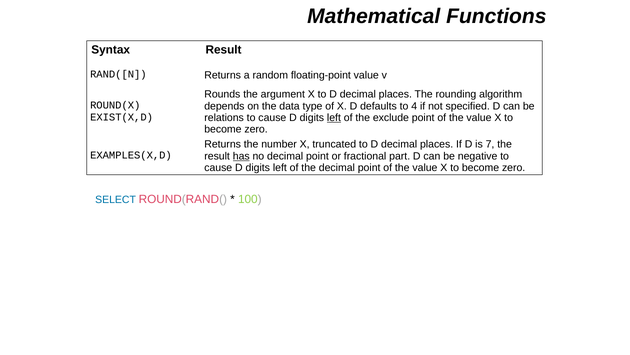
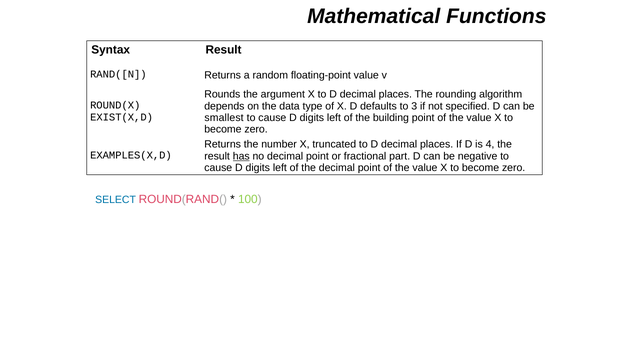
4: 4 -> 3
relations: relations -> smallest
left at (334, 118) underline: present -> none
exclude: exclude -> building
7: 7 -> 4
